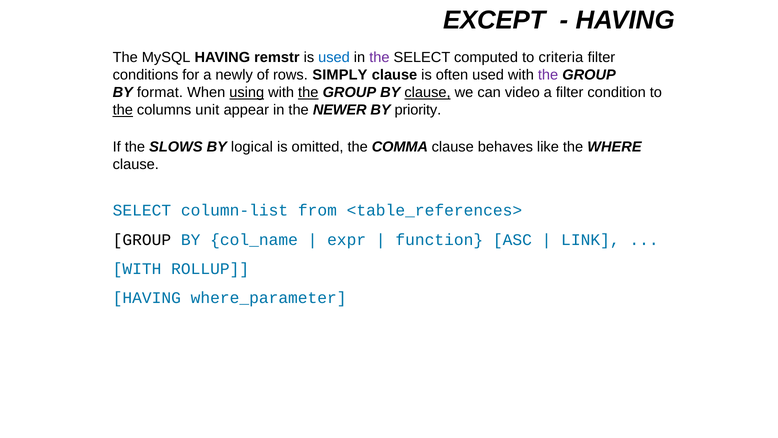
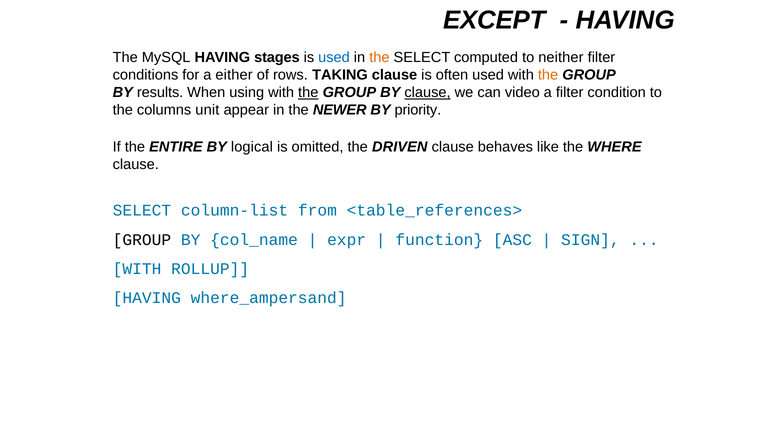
remstr: remstr -> stages
the at (379, 57) colour: purple -> orange
criteria: criteria -> neither
newly: newly -> either
SIMPLY: SIMPLY -> TAKING
the at (548, 75) colour: purple -> orange
format: format -> results
using underline: present -> none
the at (123, 110) underline: present -> none
SLOWS: SLOWS -> ENTIRE
COMMA: COMMA -> DRIVEN
LINK: LINK -> SIGN
where_parameter: where_parameter -> where_ampersand
